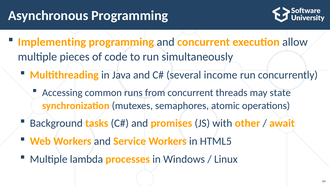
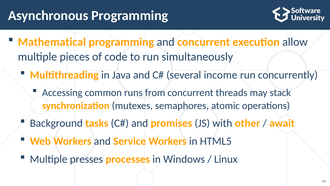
Implementing: Implementing -> Mathematical
state: state -> stack
lambda: lambda -> presses
